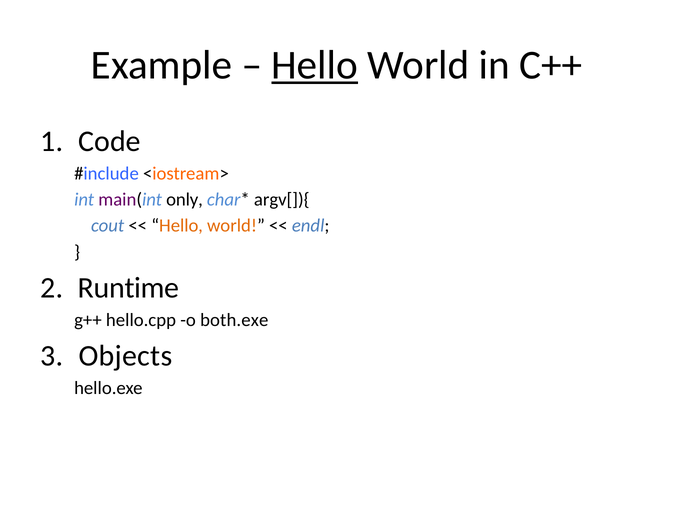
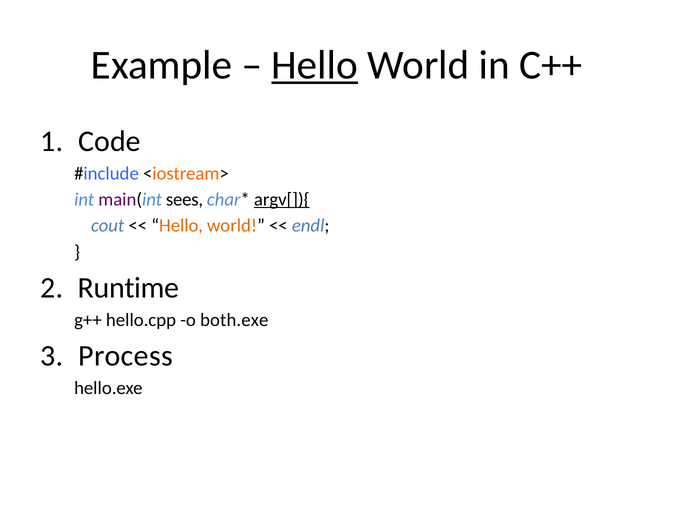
only: only -> sees
argv[]){ underline: none -> present
Objects: Objects -> Process
